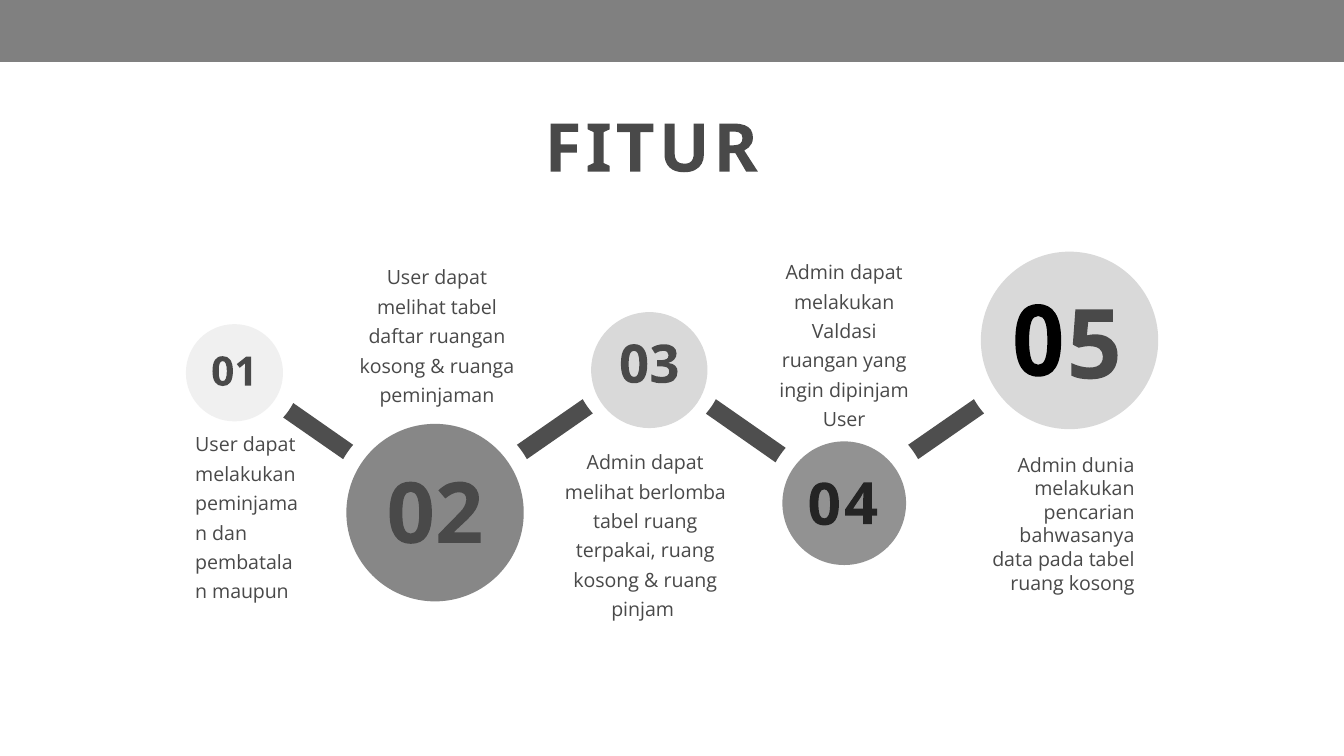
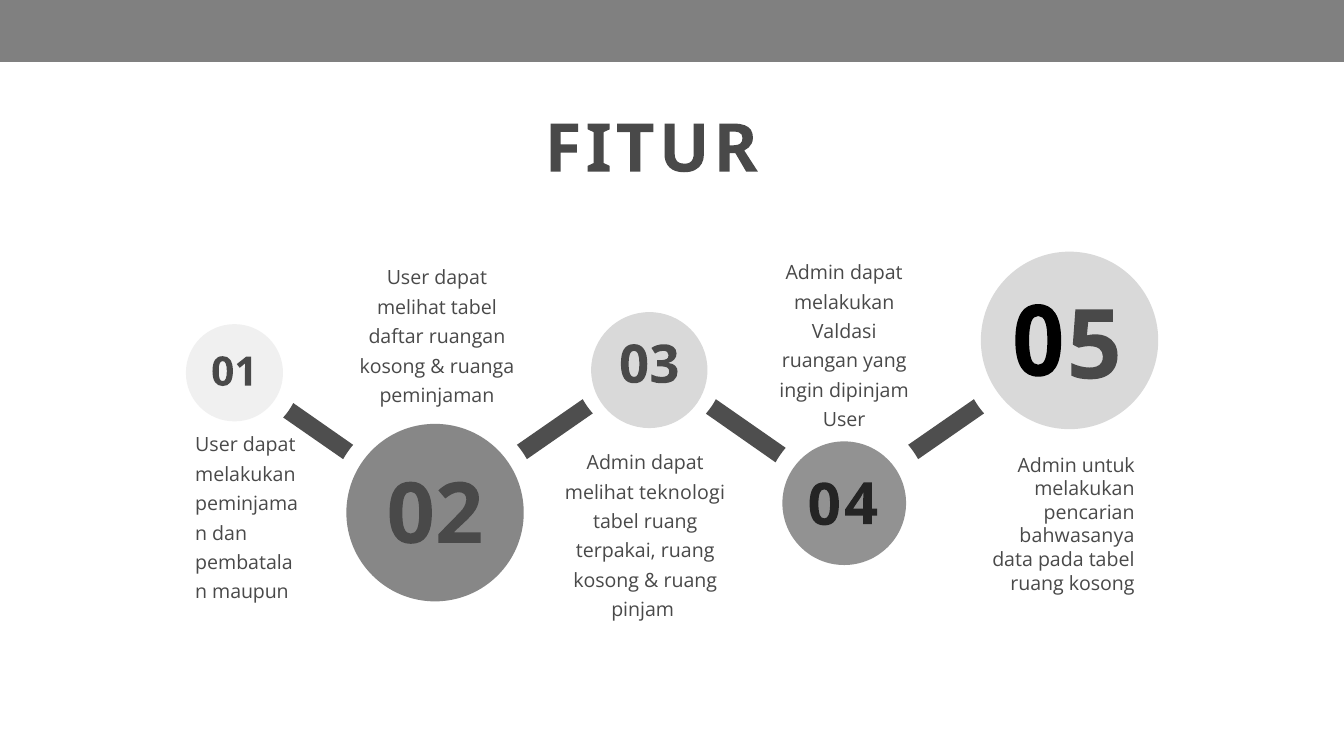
dunia: dunia -> untuk
berlomba: berlomba -> teknologi
